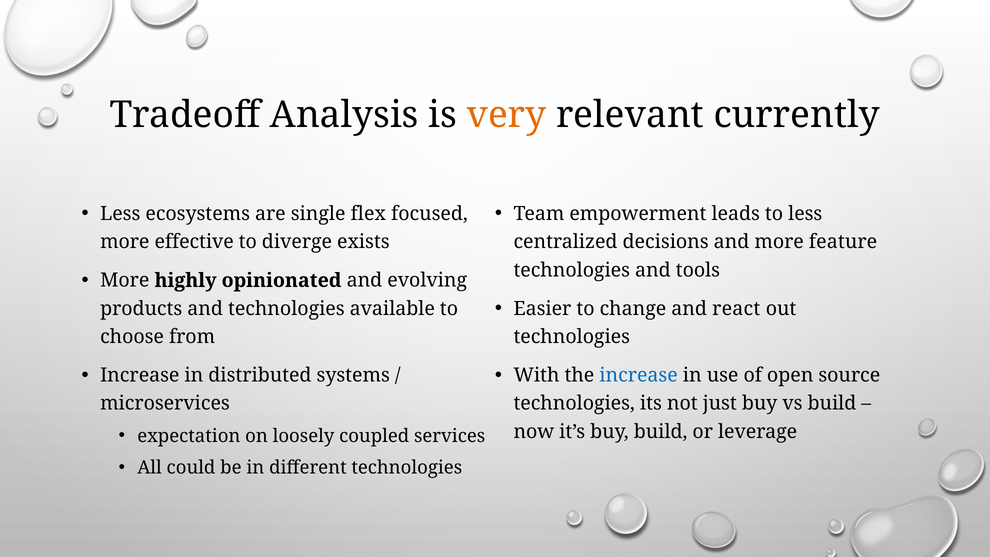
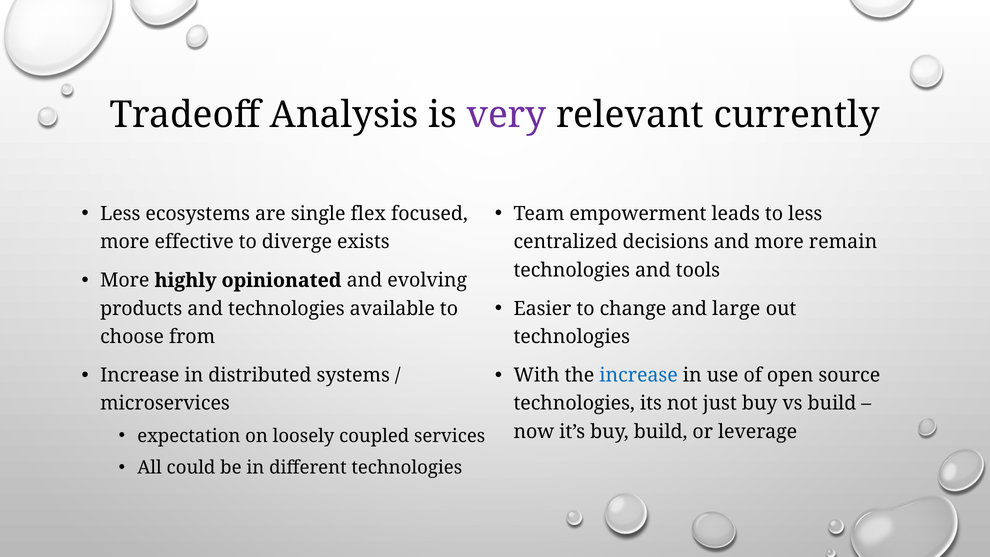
very colour: orange -> purple
feature: feature -> remain
react: react -> large
